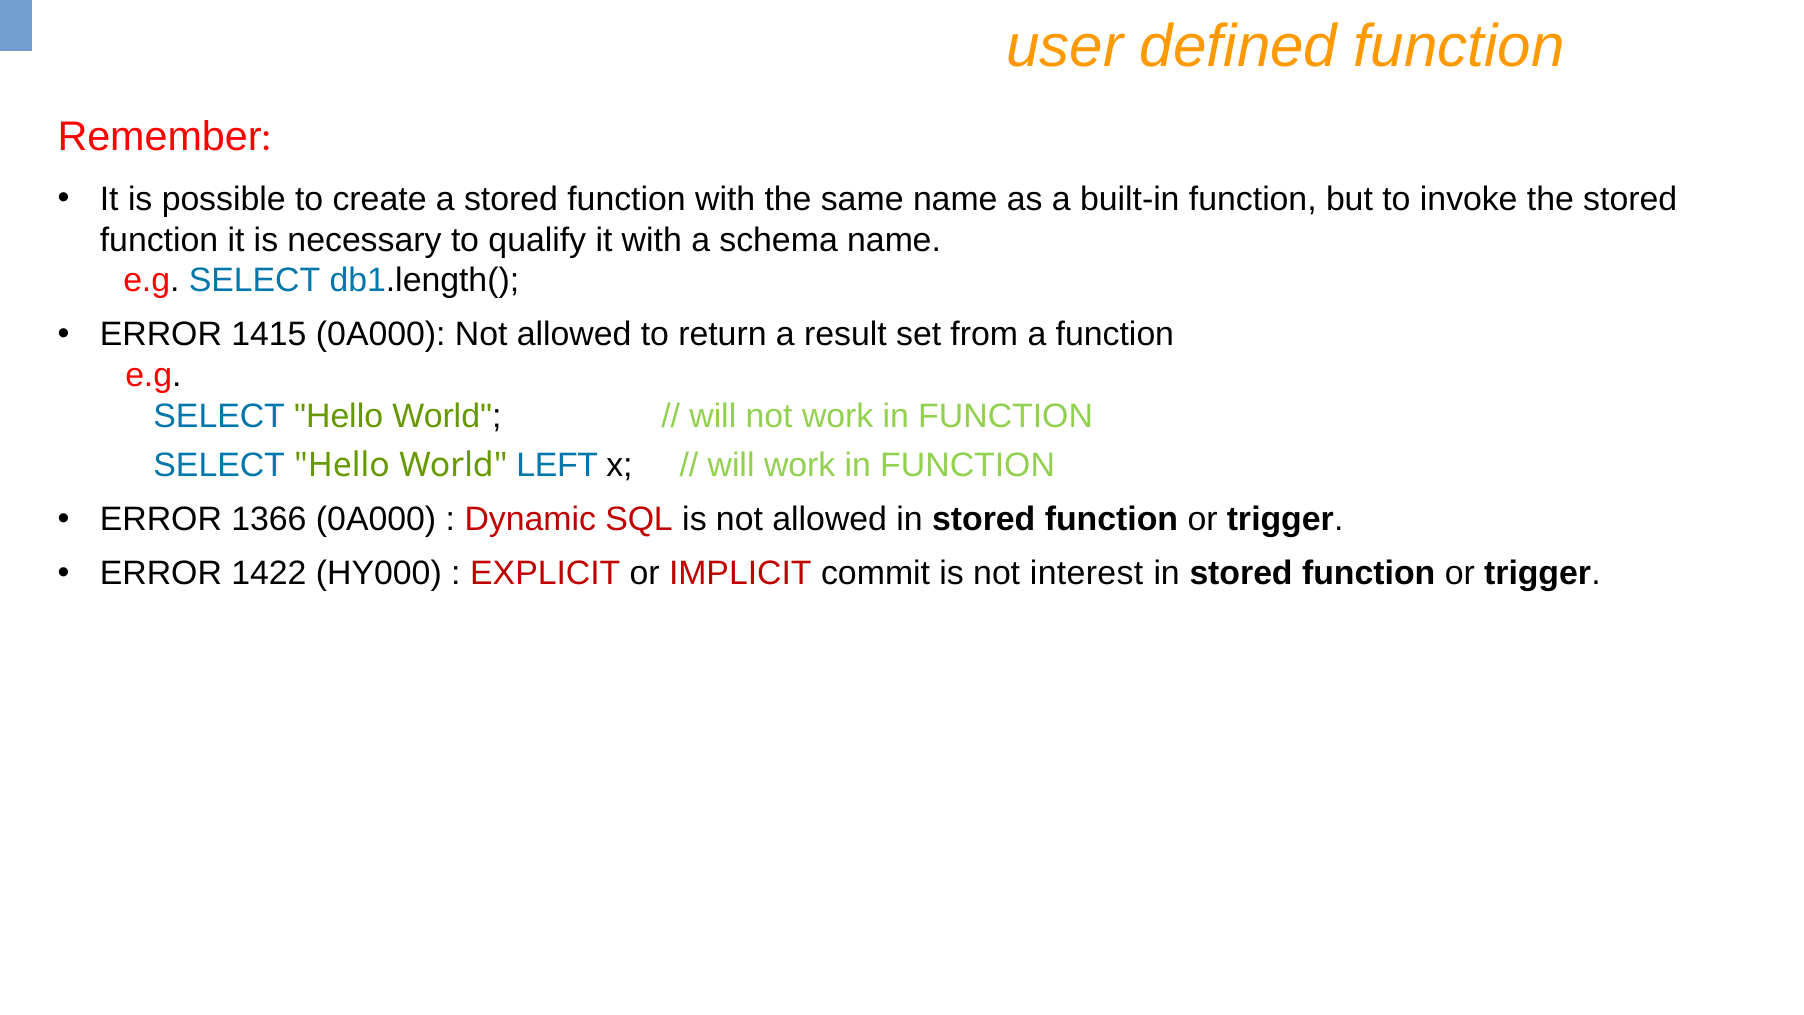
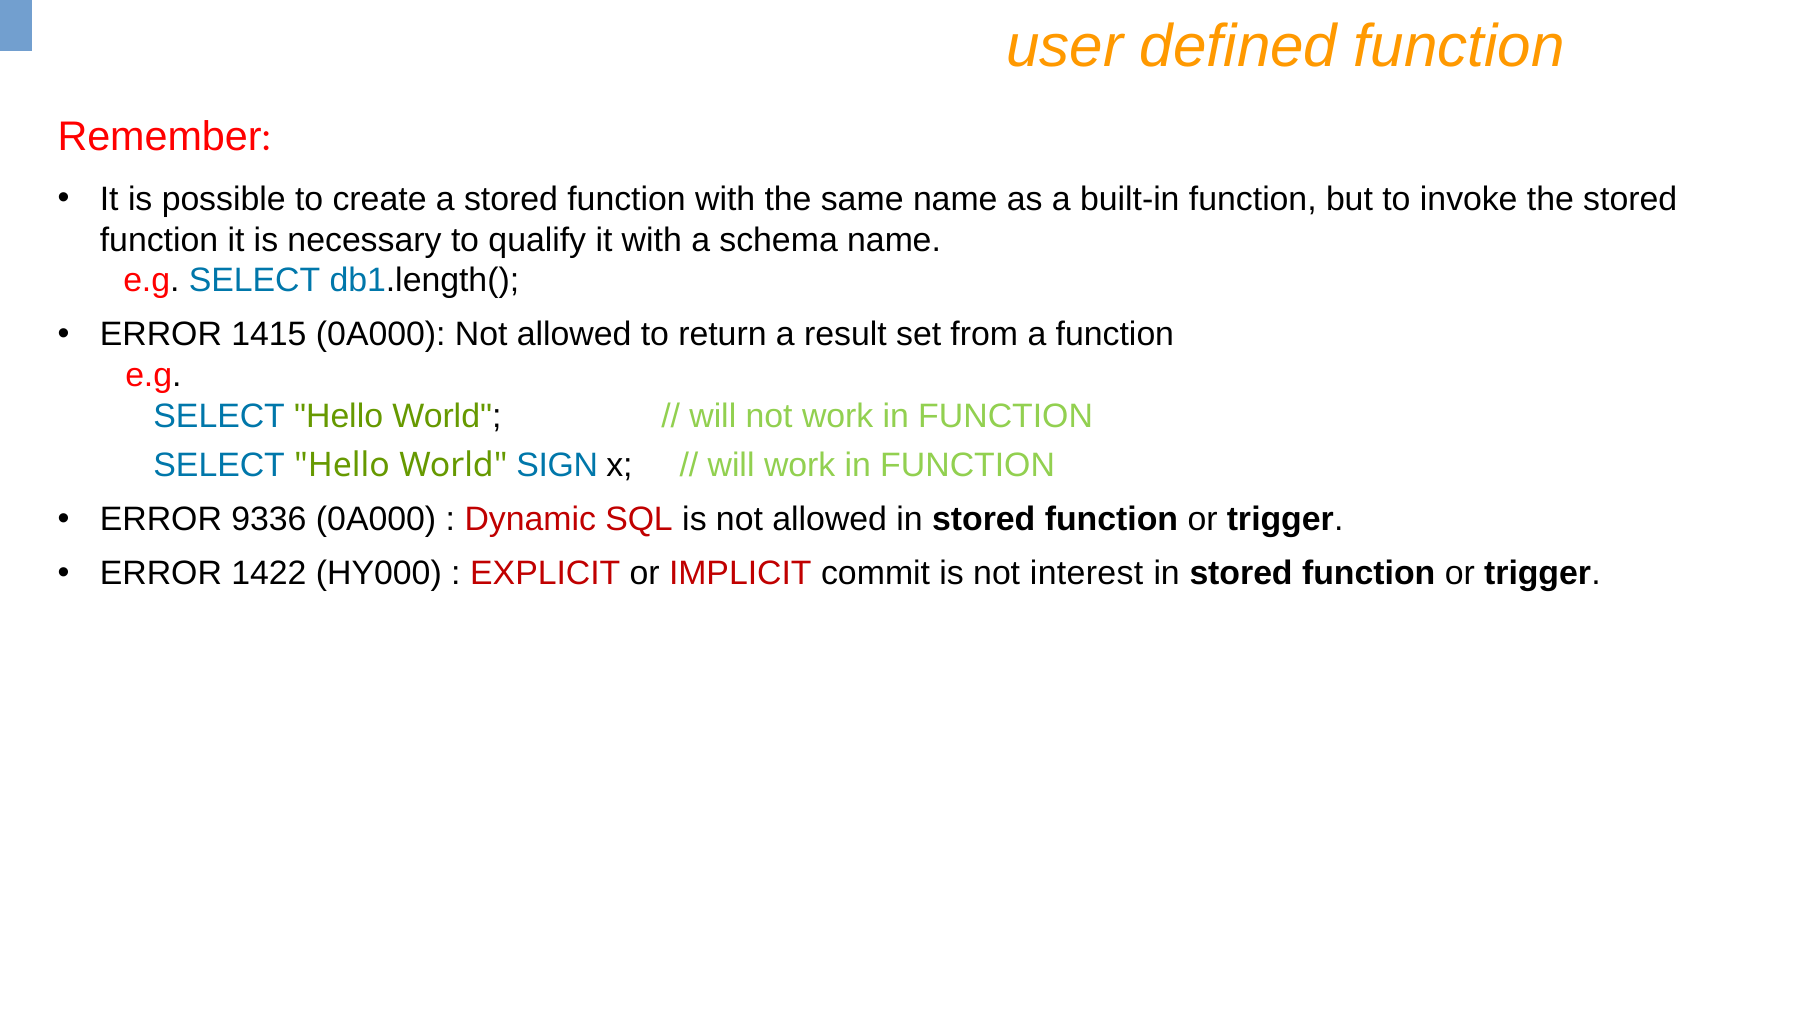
LEFT: LEFT -> SIGN
1366: 1366 -> 9336
